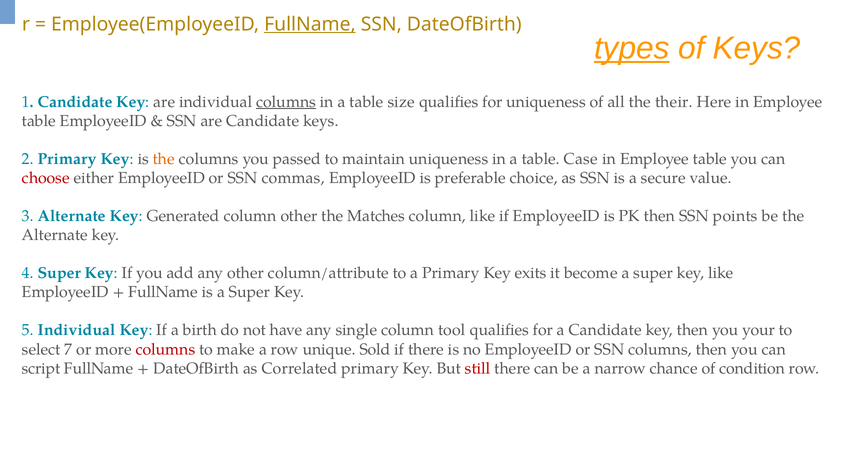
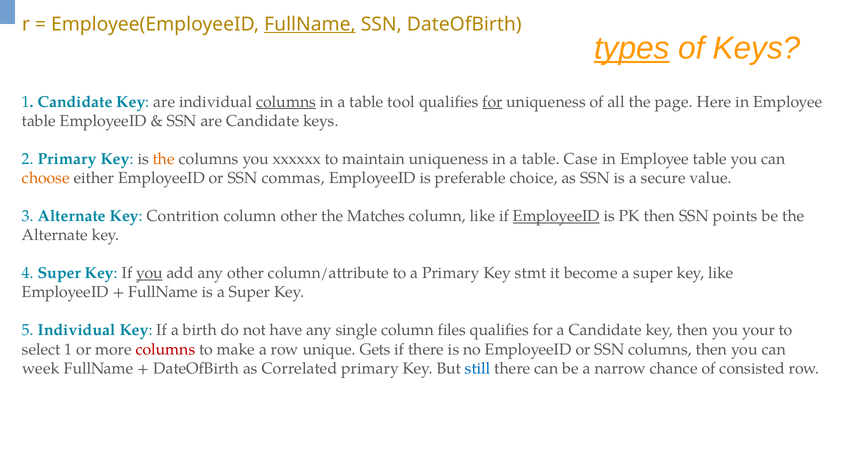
size: size -> tool
for at (492, 102) underline: none -> present
their: their -> page
passed: passed -> xxxxxx
choose colour: red -> orange
Generated: Generated -> Contrition
EmployeeID at (556, 216) underline: none -> present
you at (150, 273) underline: none -> present
exits: exits -> stmt
tool: tool -> files
select 7: 7 -> 1
Sold: Sold -> Gets
script: script -> week
still colour: red -> blue
condition: condition -> consisted
